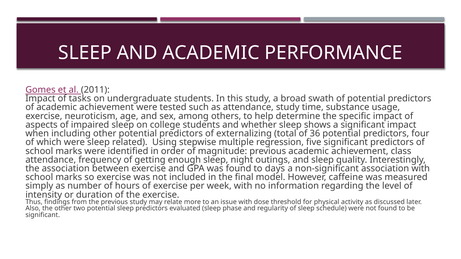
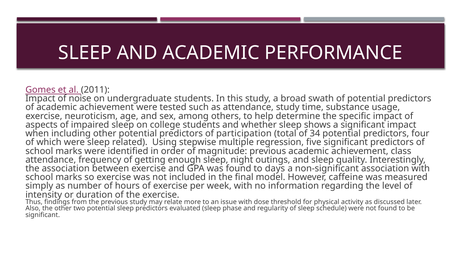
tasks: tasks -> noise
externalizing: externalizing -> participation
36: 36 -> 34
